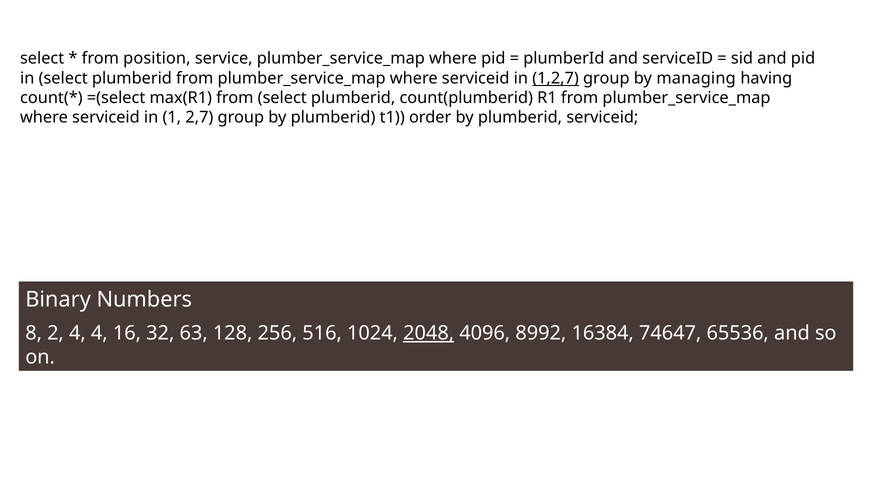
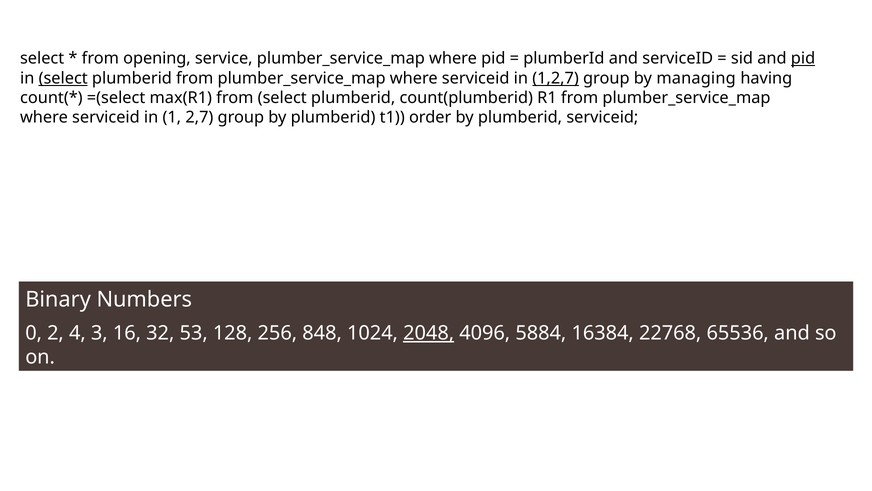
position: position -> opening
pid at (803, 59) underline: none -> present
select at (63, 78) underline: none -> present
8: 8 -> 0
4 4: 4 -> 3
63: 63 -> 53
516: 516 -> 848
8992: 8992 -> 5884
74647: 74647 -> 22768
